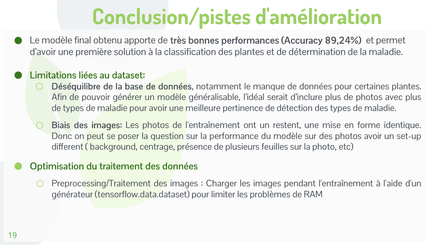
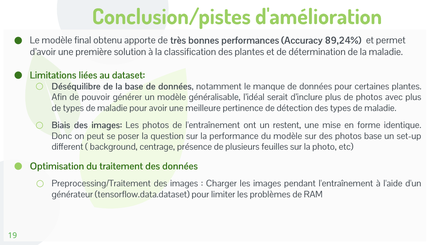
photos avoir: avoir -> base
